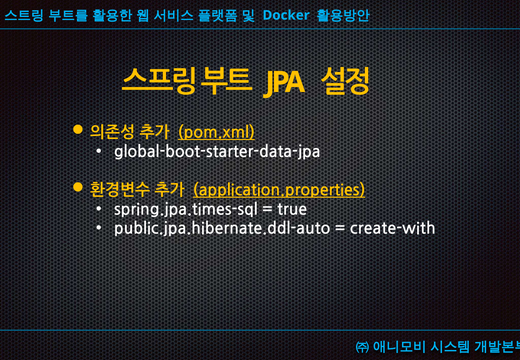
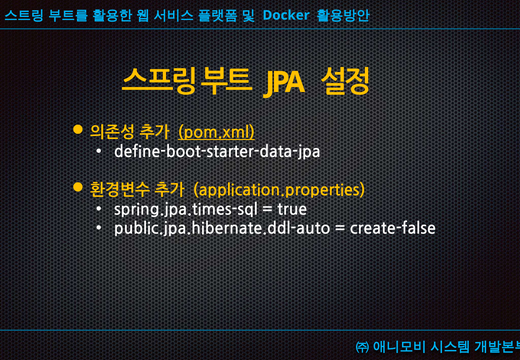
global-boot-starter-data-jpa: global-boot-starter-data-jpa -> define-boot-starter-data-jpa
application.properties underline: present -> none
create-with: create-with -> create-false
